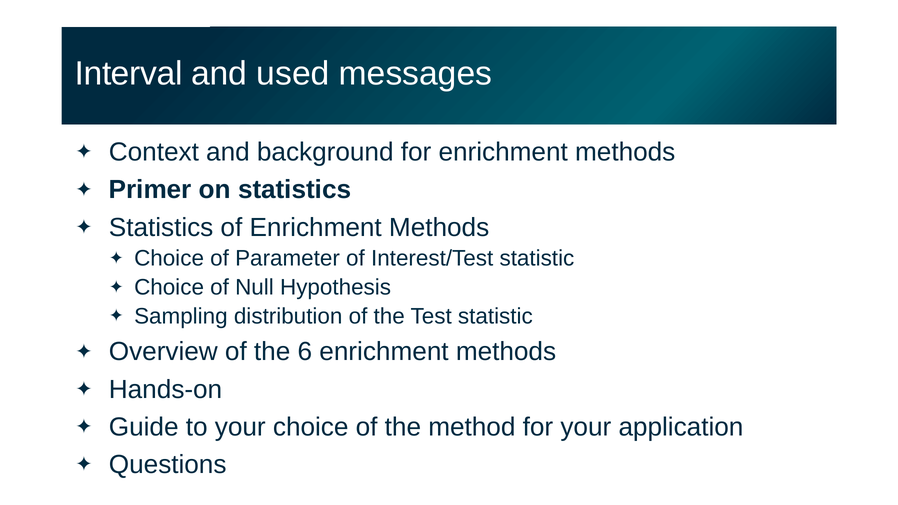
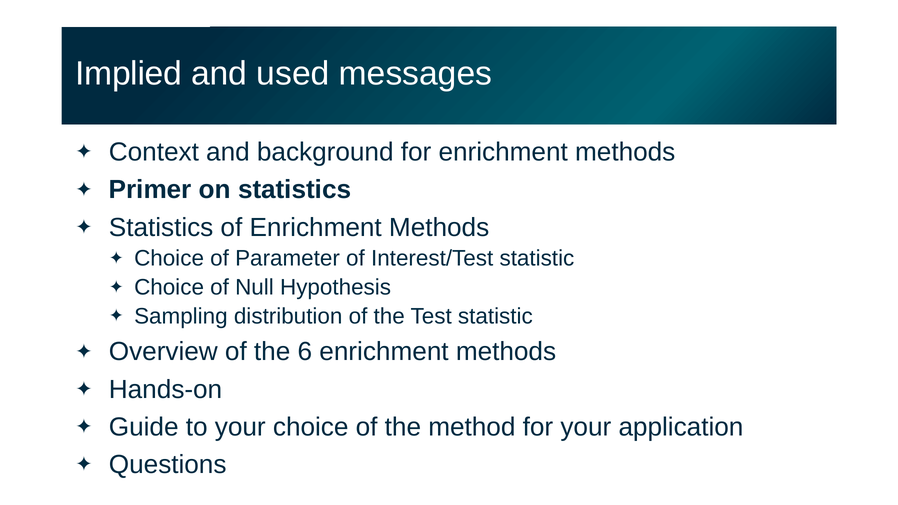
Interval: Interval -> Implied
